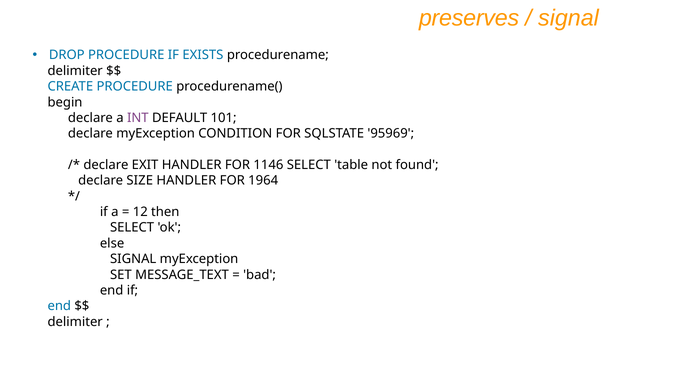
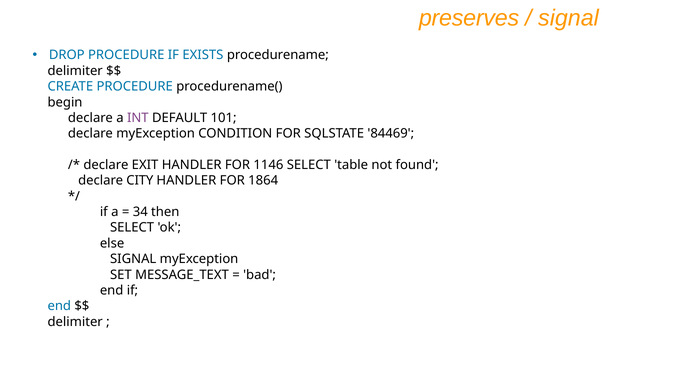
95969: 95969 -> 84469
SIZE: SIZE -> CITY
1964: 1964 -> 1864
12: 12 -> 34
